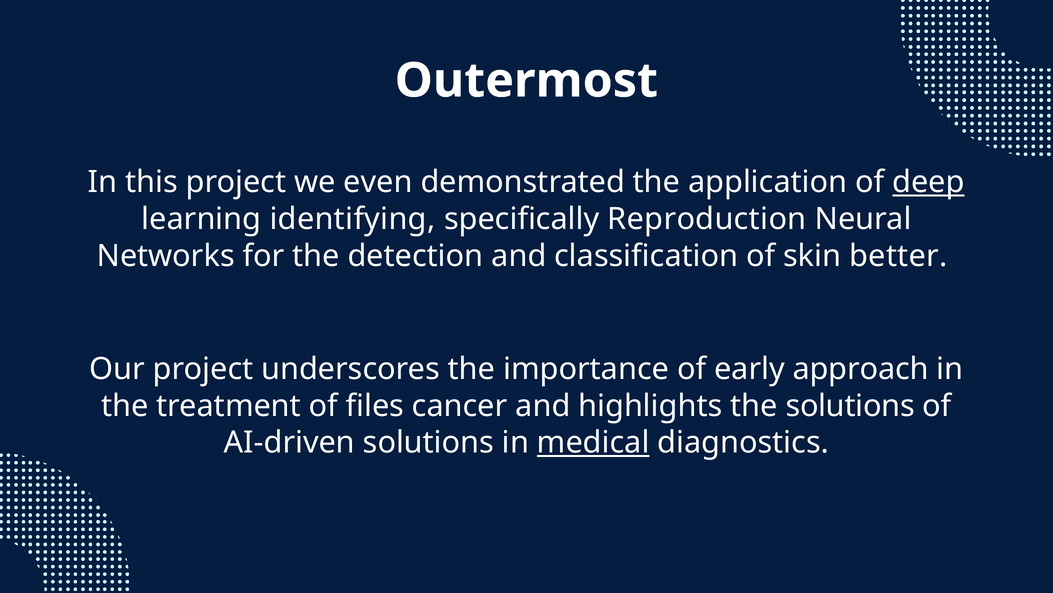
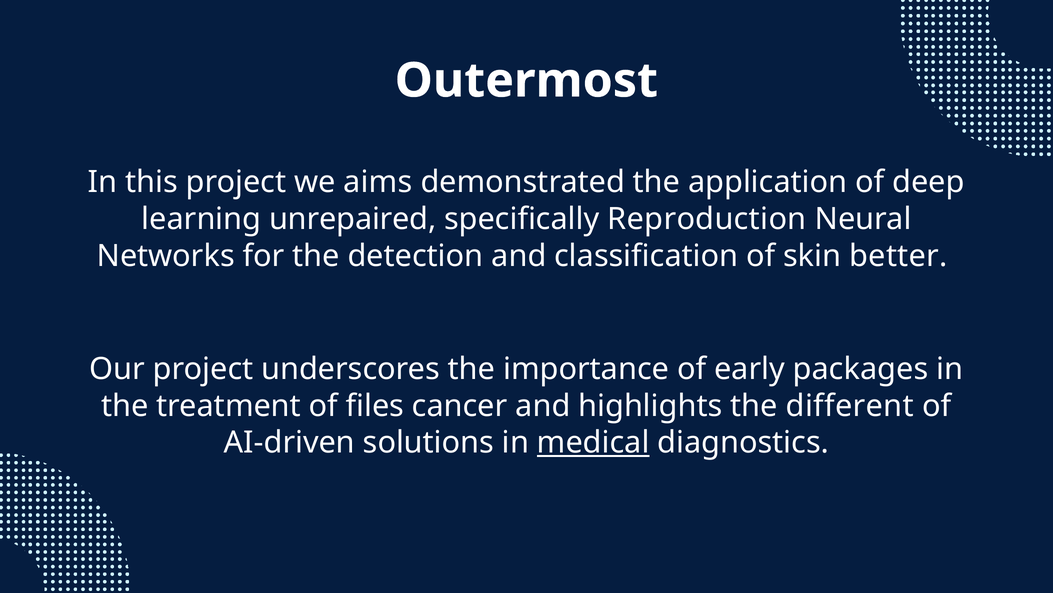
even: even -> aims
deep underline: present -> none
identifying: identifying -> unrepaired
approach: approach -> packages
the solutions: solutions -> different
